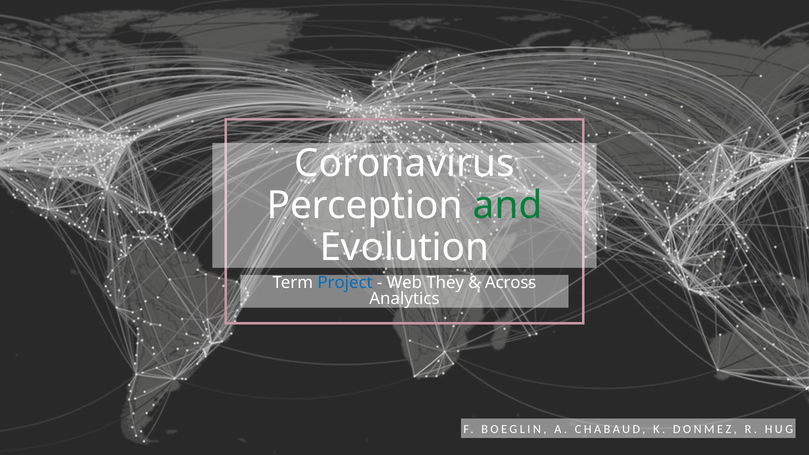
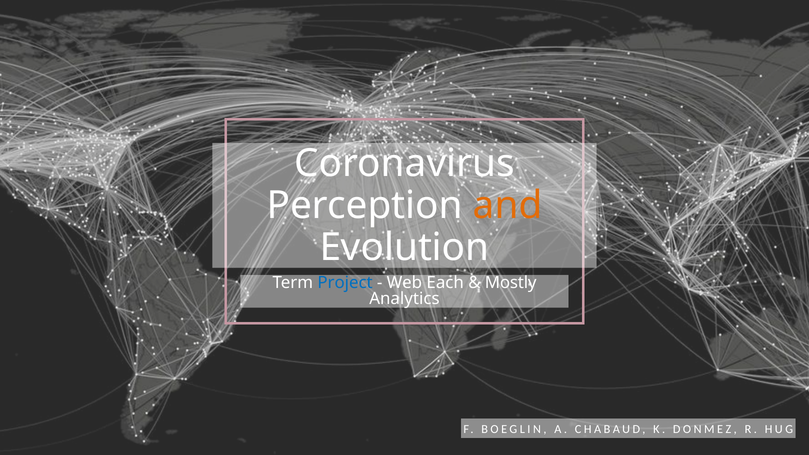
and colour: green -> orange
They: They -> Each
Across: Across -> Mostly
